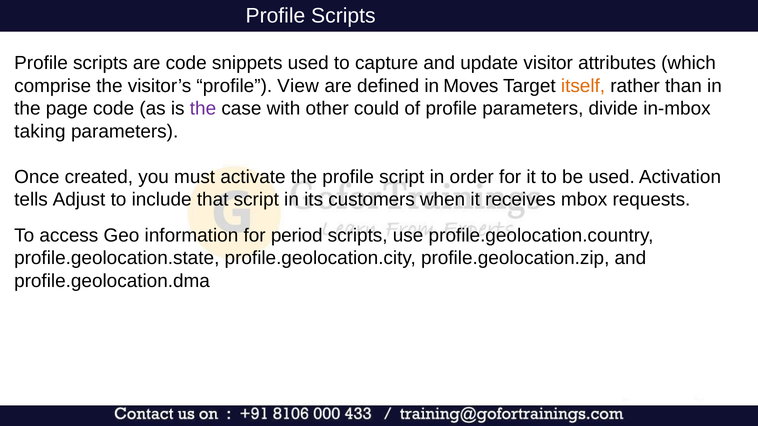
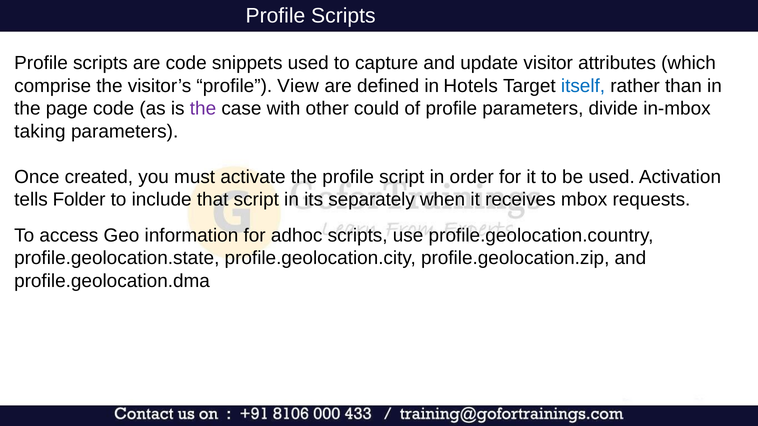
Moves: Moves -> Hotels
itself colour: orange -> blue
Adjust: Adjust -> Folder
customers: customers -> separately
period: period -> adhoc
